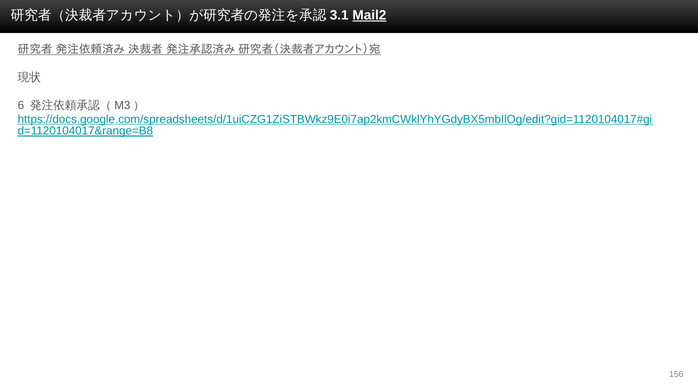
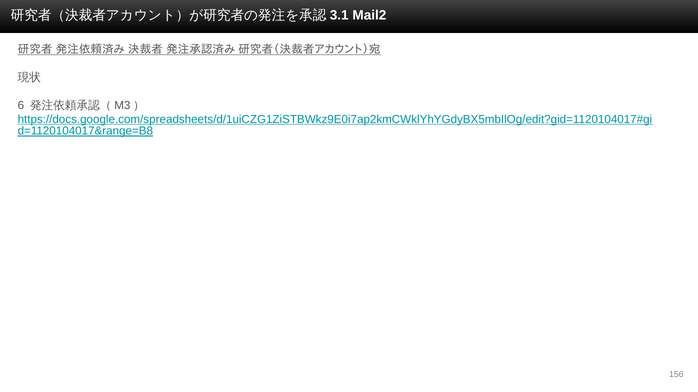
Mail2 underline: present -> none
